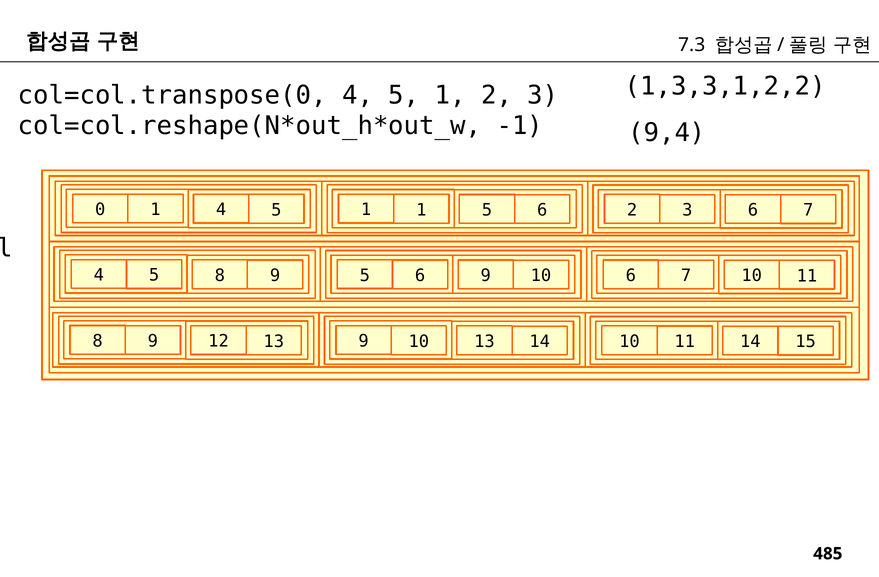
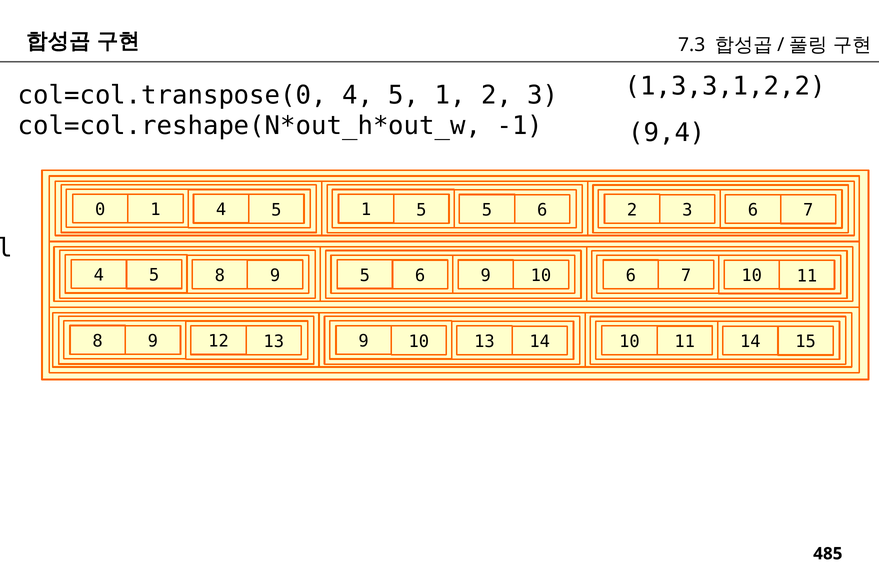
1 1: 1 -> 5
